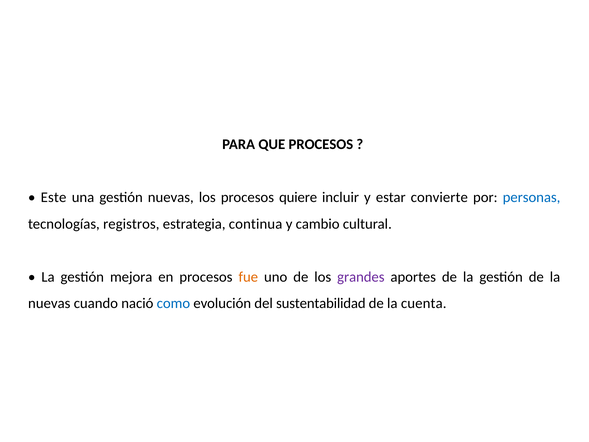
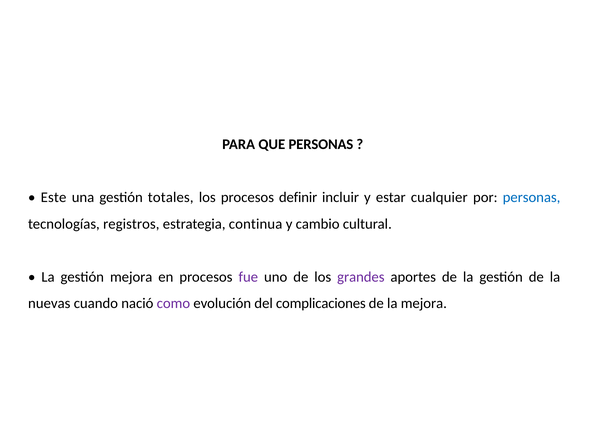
QUE PROCESOS: PROCESOS -> PERSONAS
gestión nuevas: nuevas -> totales
quiere: quiere -> definir
convierte: convierte -> cualquier
fue colour: orange -> purple
como colour: blue -> purple
sustentabilidad: sustentabilidad -> complicaciones
la cuenta: cuenta -> mejora
